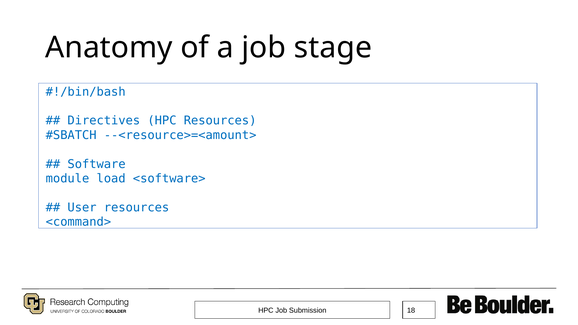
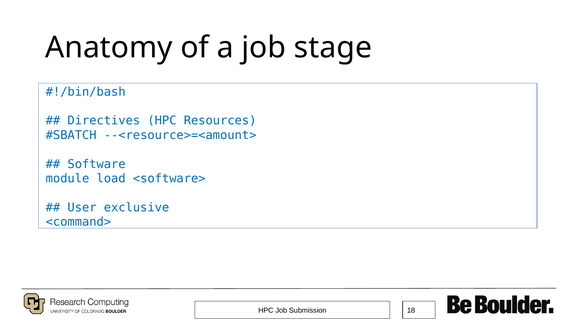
User resources: resources -> exclusive
